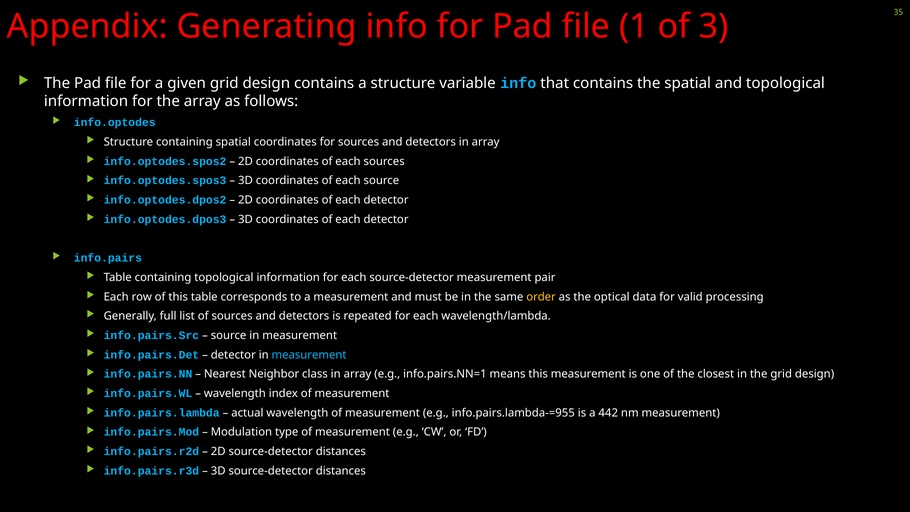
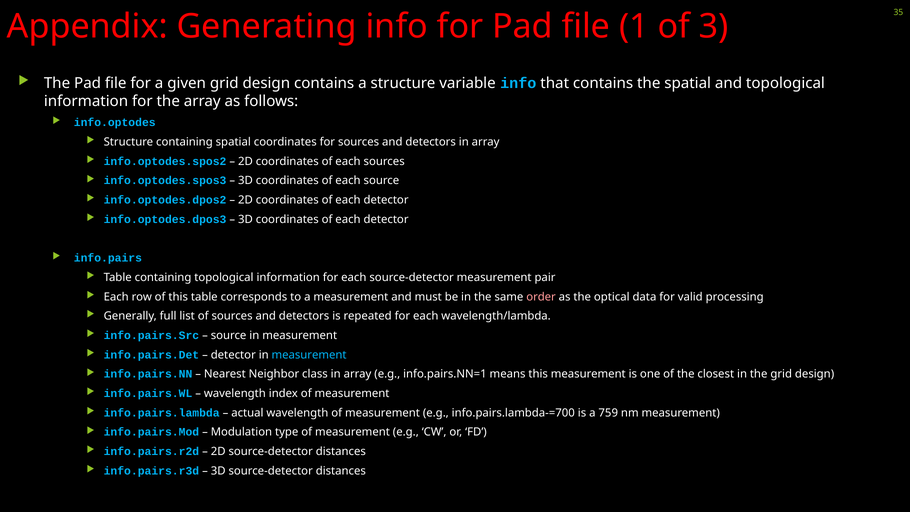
order colour: yellow -> pink
info.pairs.lambda-=955: info.pairs.lambda-=955 -> info.pairs.lambda-=700
442: 442 -> 759
